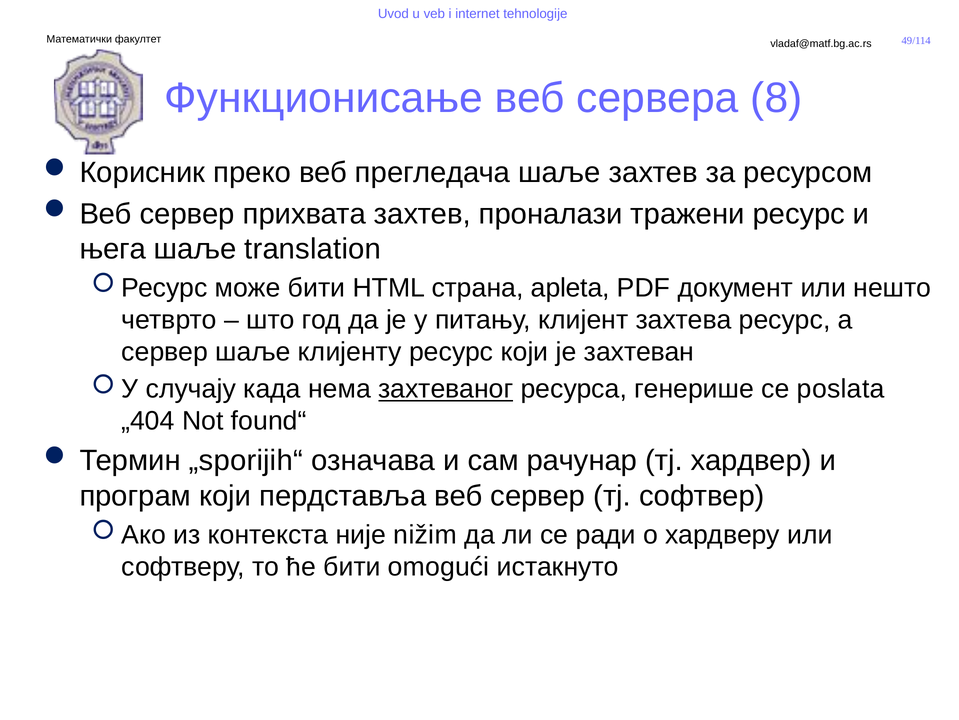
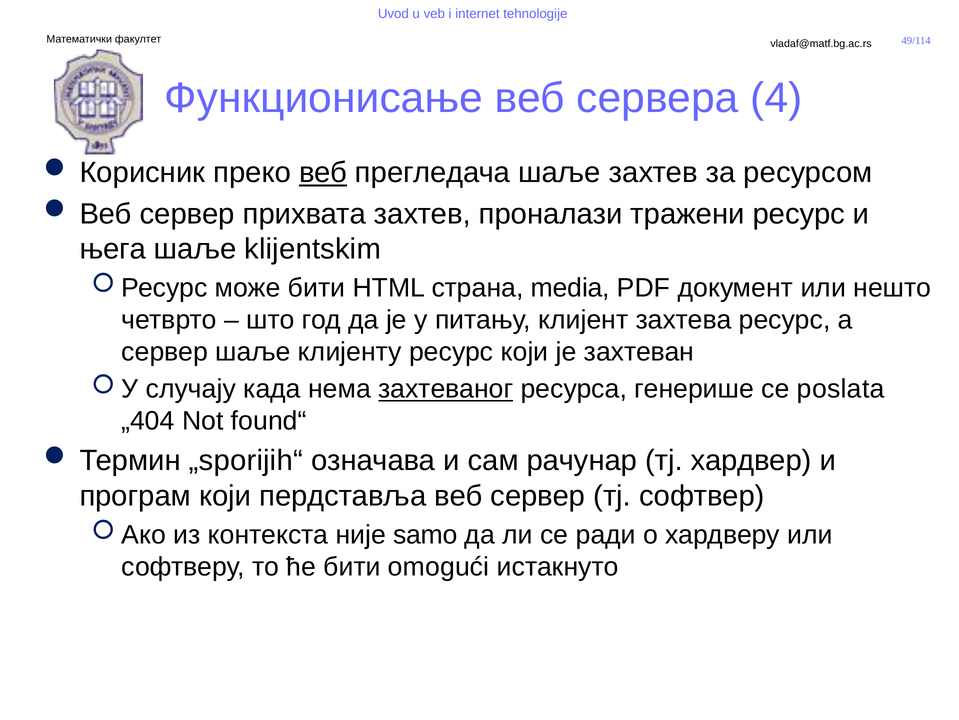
8: 8 -> 4
веб at (323, 173) underline: none -> present
translation: translation -> klijentskim
apleta: apleta -> media
nižim: nižim -> samo
